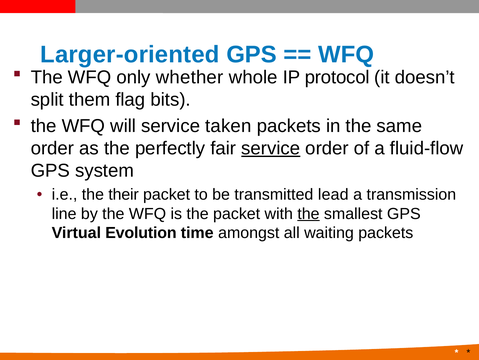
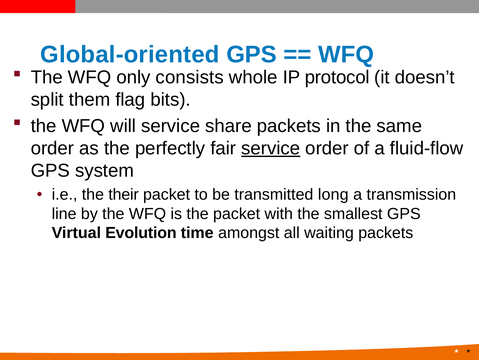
Larger-oriented: Larger-oriented -> Global-oriented
whether: whether -> consists
taken: taken -> share
lead: lead -> long
the at (308, 213) underline: present -> none
